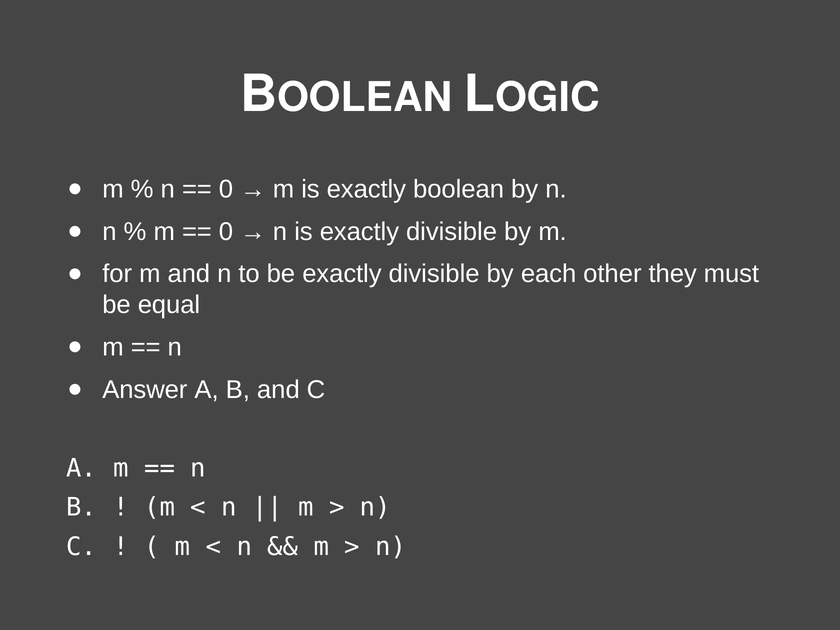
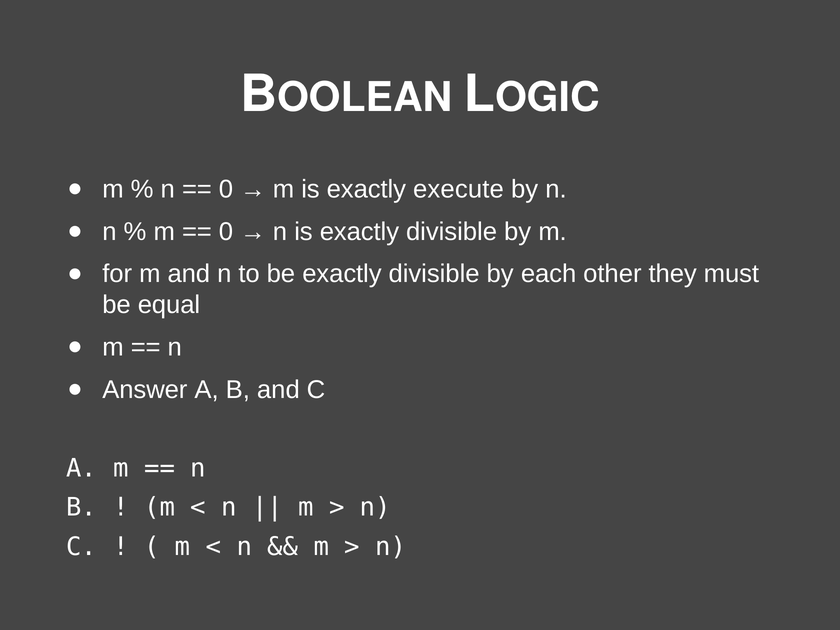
boolean: boolean -> execute
